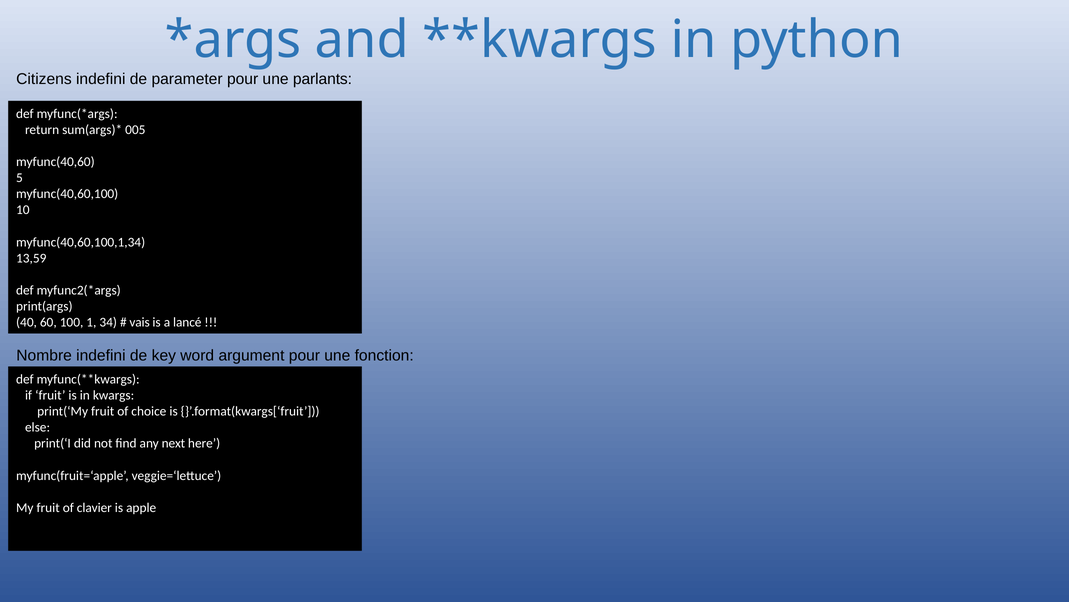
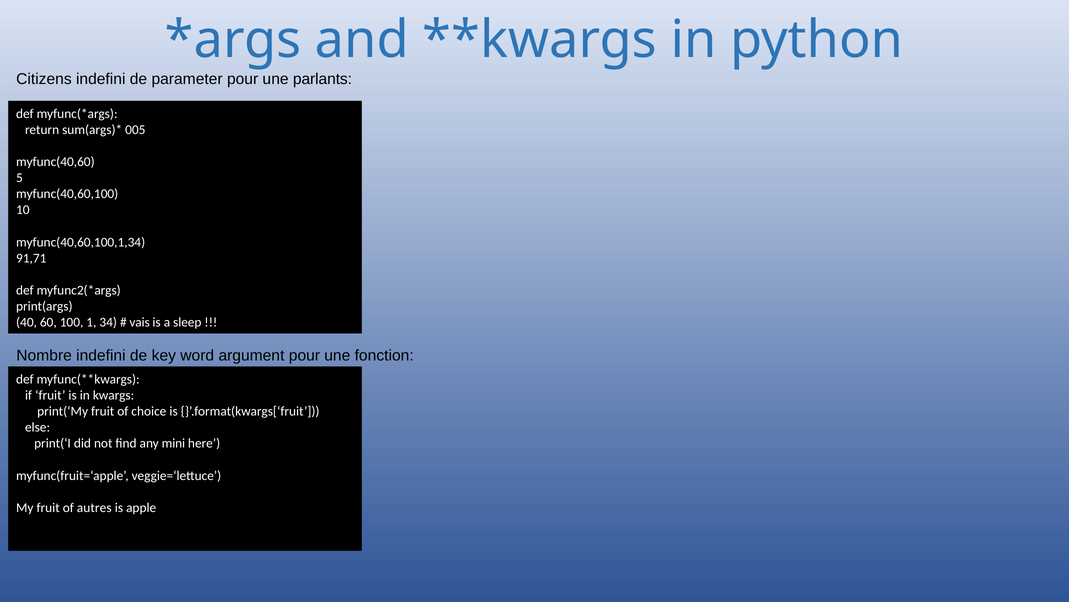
13,59: 13,59 -> 91,71
lancé: lancé -> sleep
next: next -> mini
clavier: clavier -> autres
